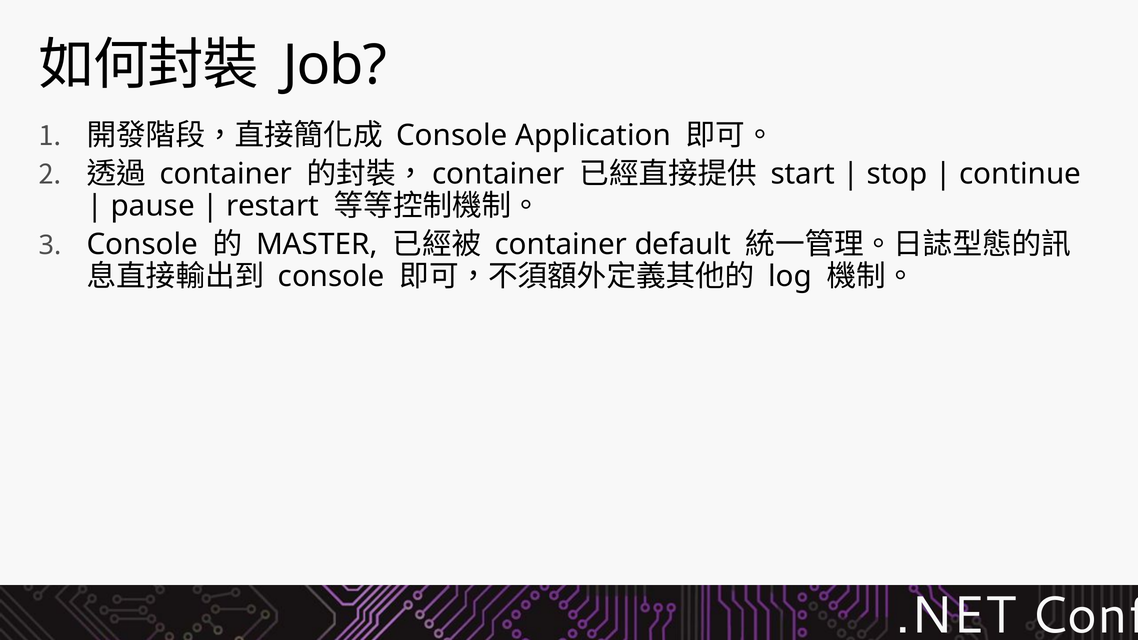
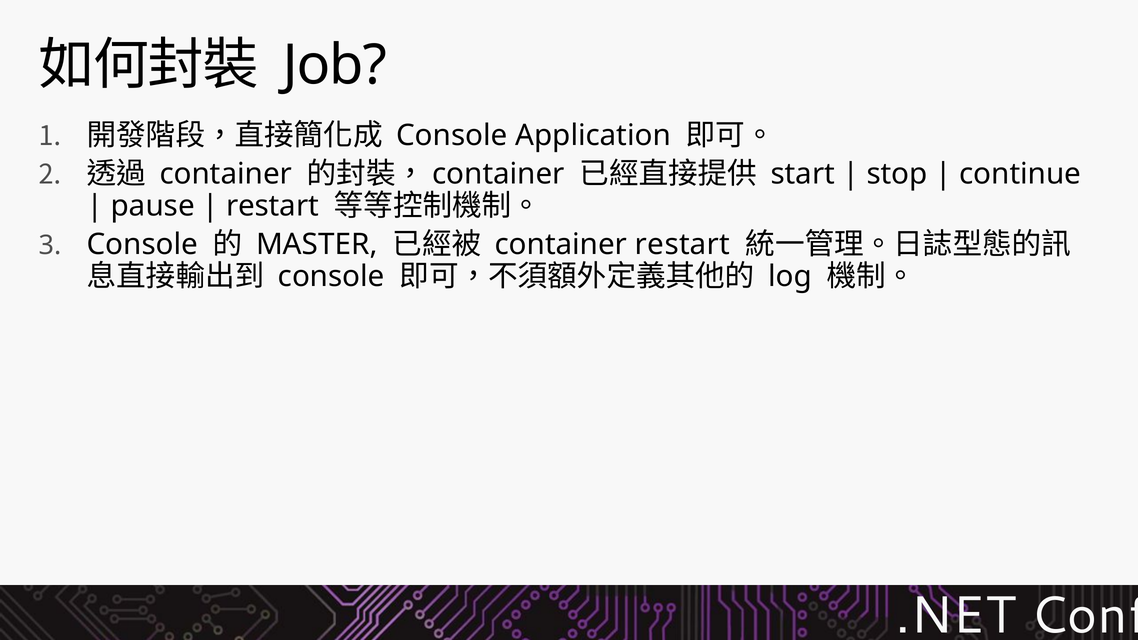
container default: default -> restart
